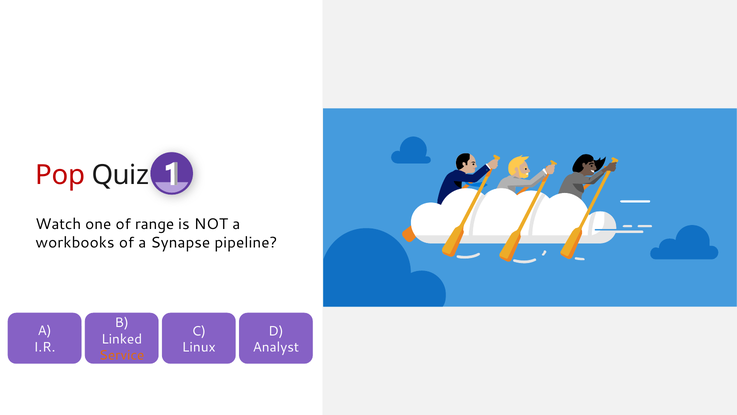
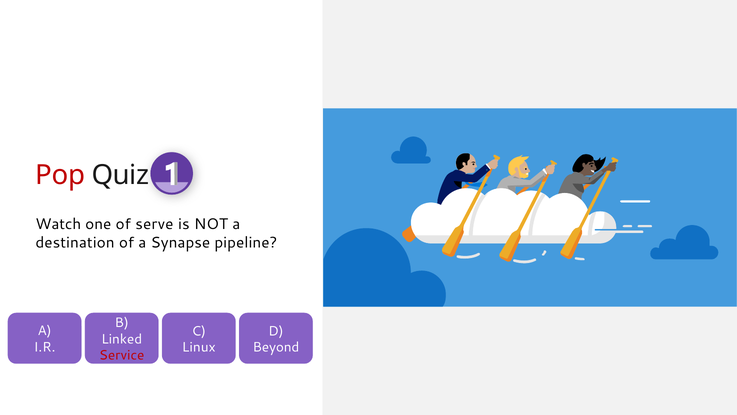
range: range -> serve
workbooks: workbooks -> destination
Analyst: Analyst -> Beyond
Service colour: orange -> red
